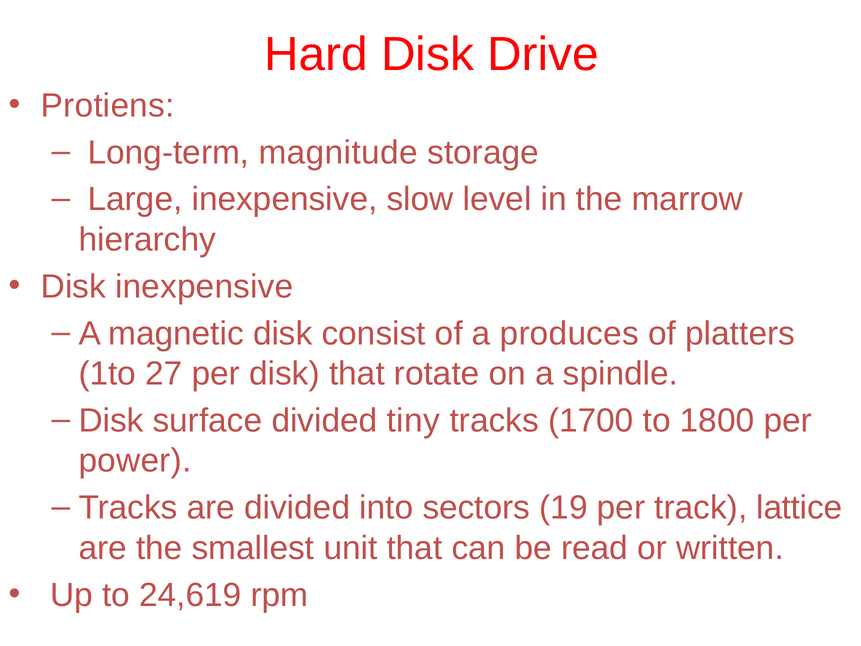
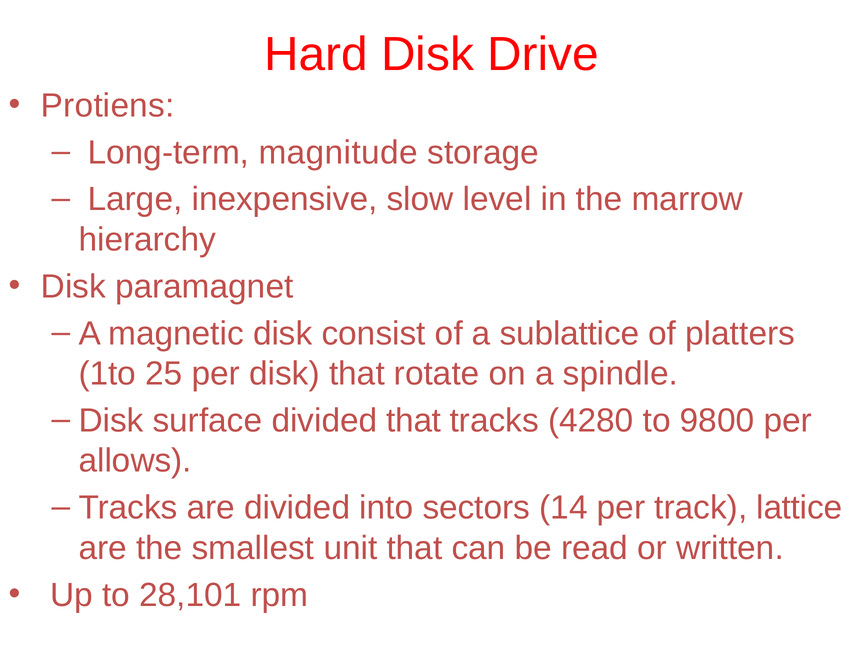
Disk inexpensive: inexpensive -> paramagnet
produces: produces -> sublattice
27: 27 -> 25
divided tiny: tiny -> that
1700: 1700 -> 4280
1800: 1800 -> 9800
power: power -> allows
19: 19 -> 14
24,619: 24,619 -> 28,101
